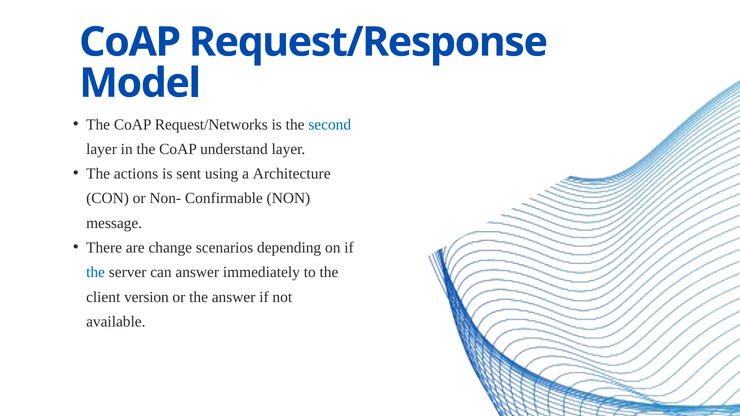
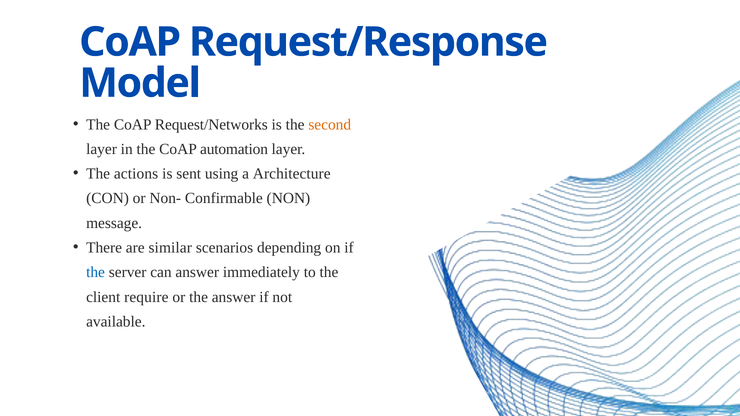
second colour: blue -> orange
understand: understand -> automation
change: change -> similar
version: version -> require
